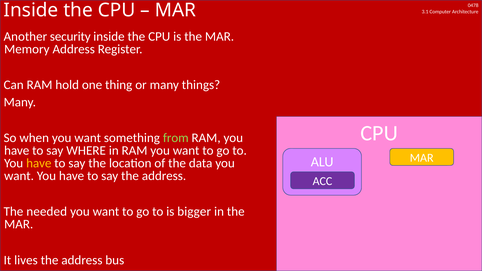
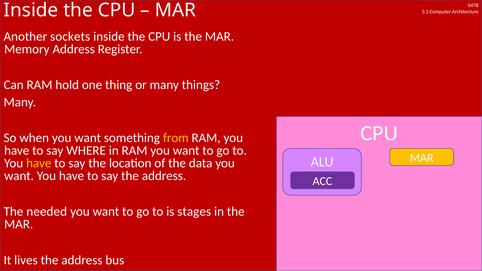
security: security -> sockets
from colour: light green -> yellow
bigger: bigger -> stages
